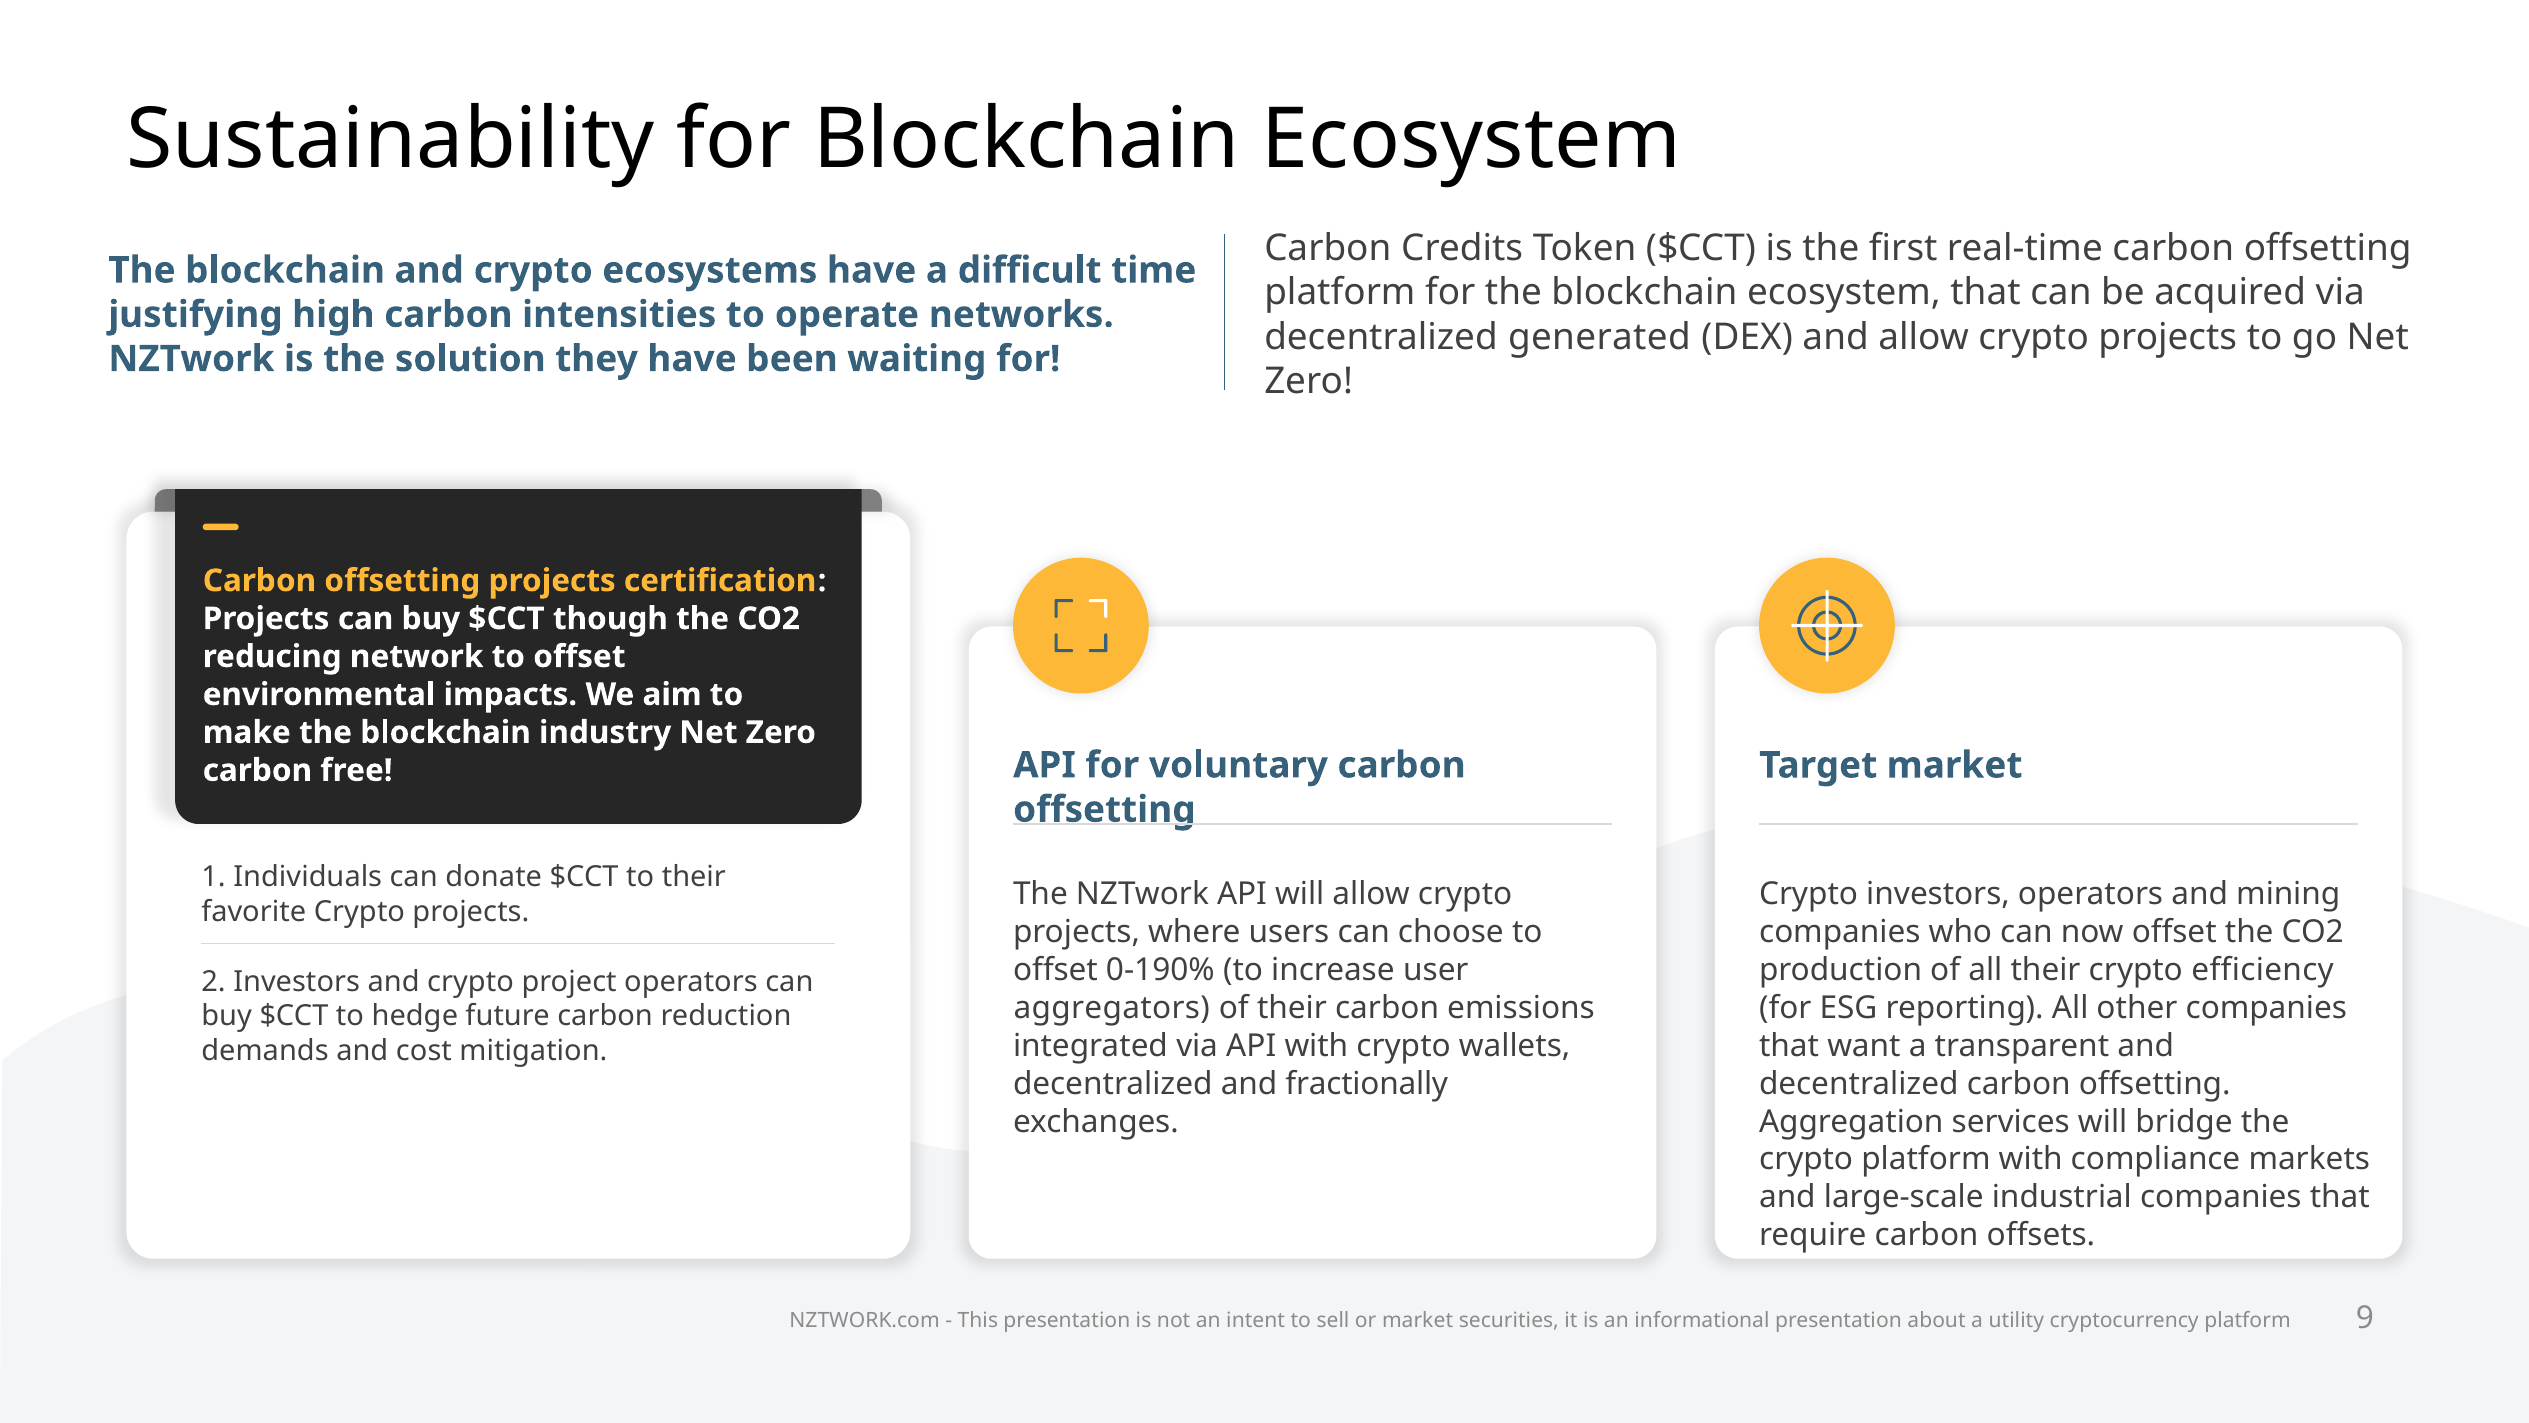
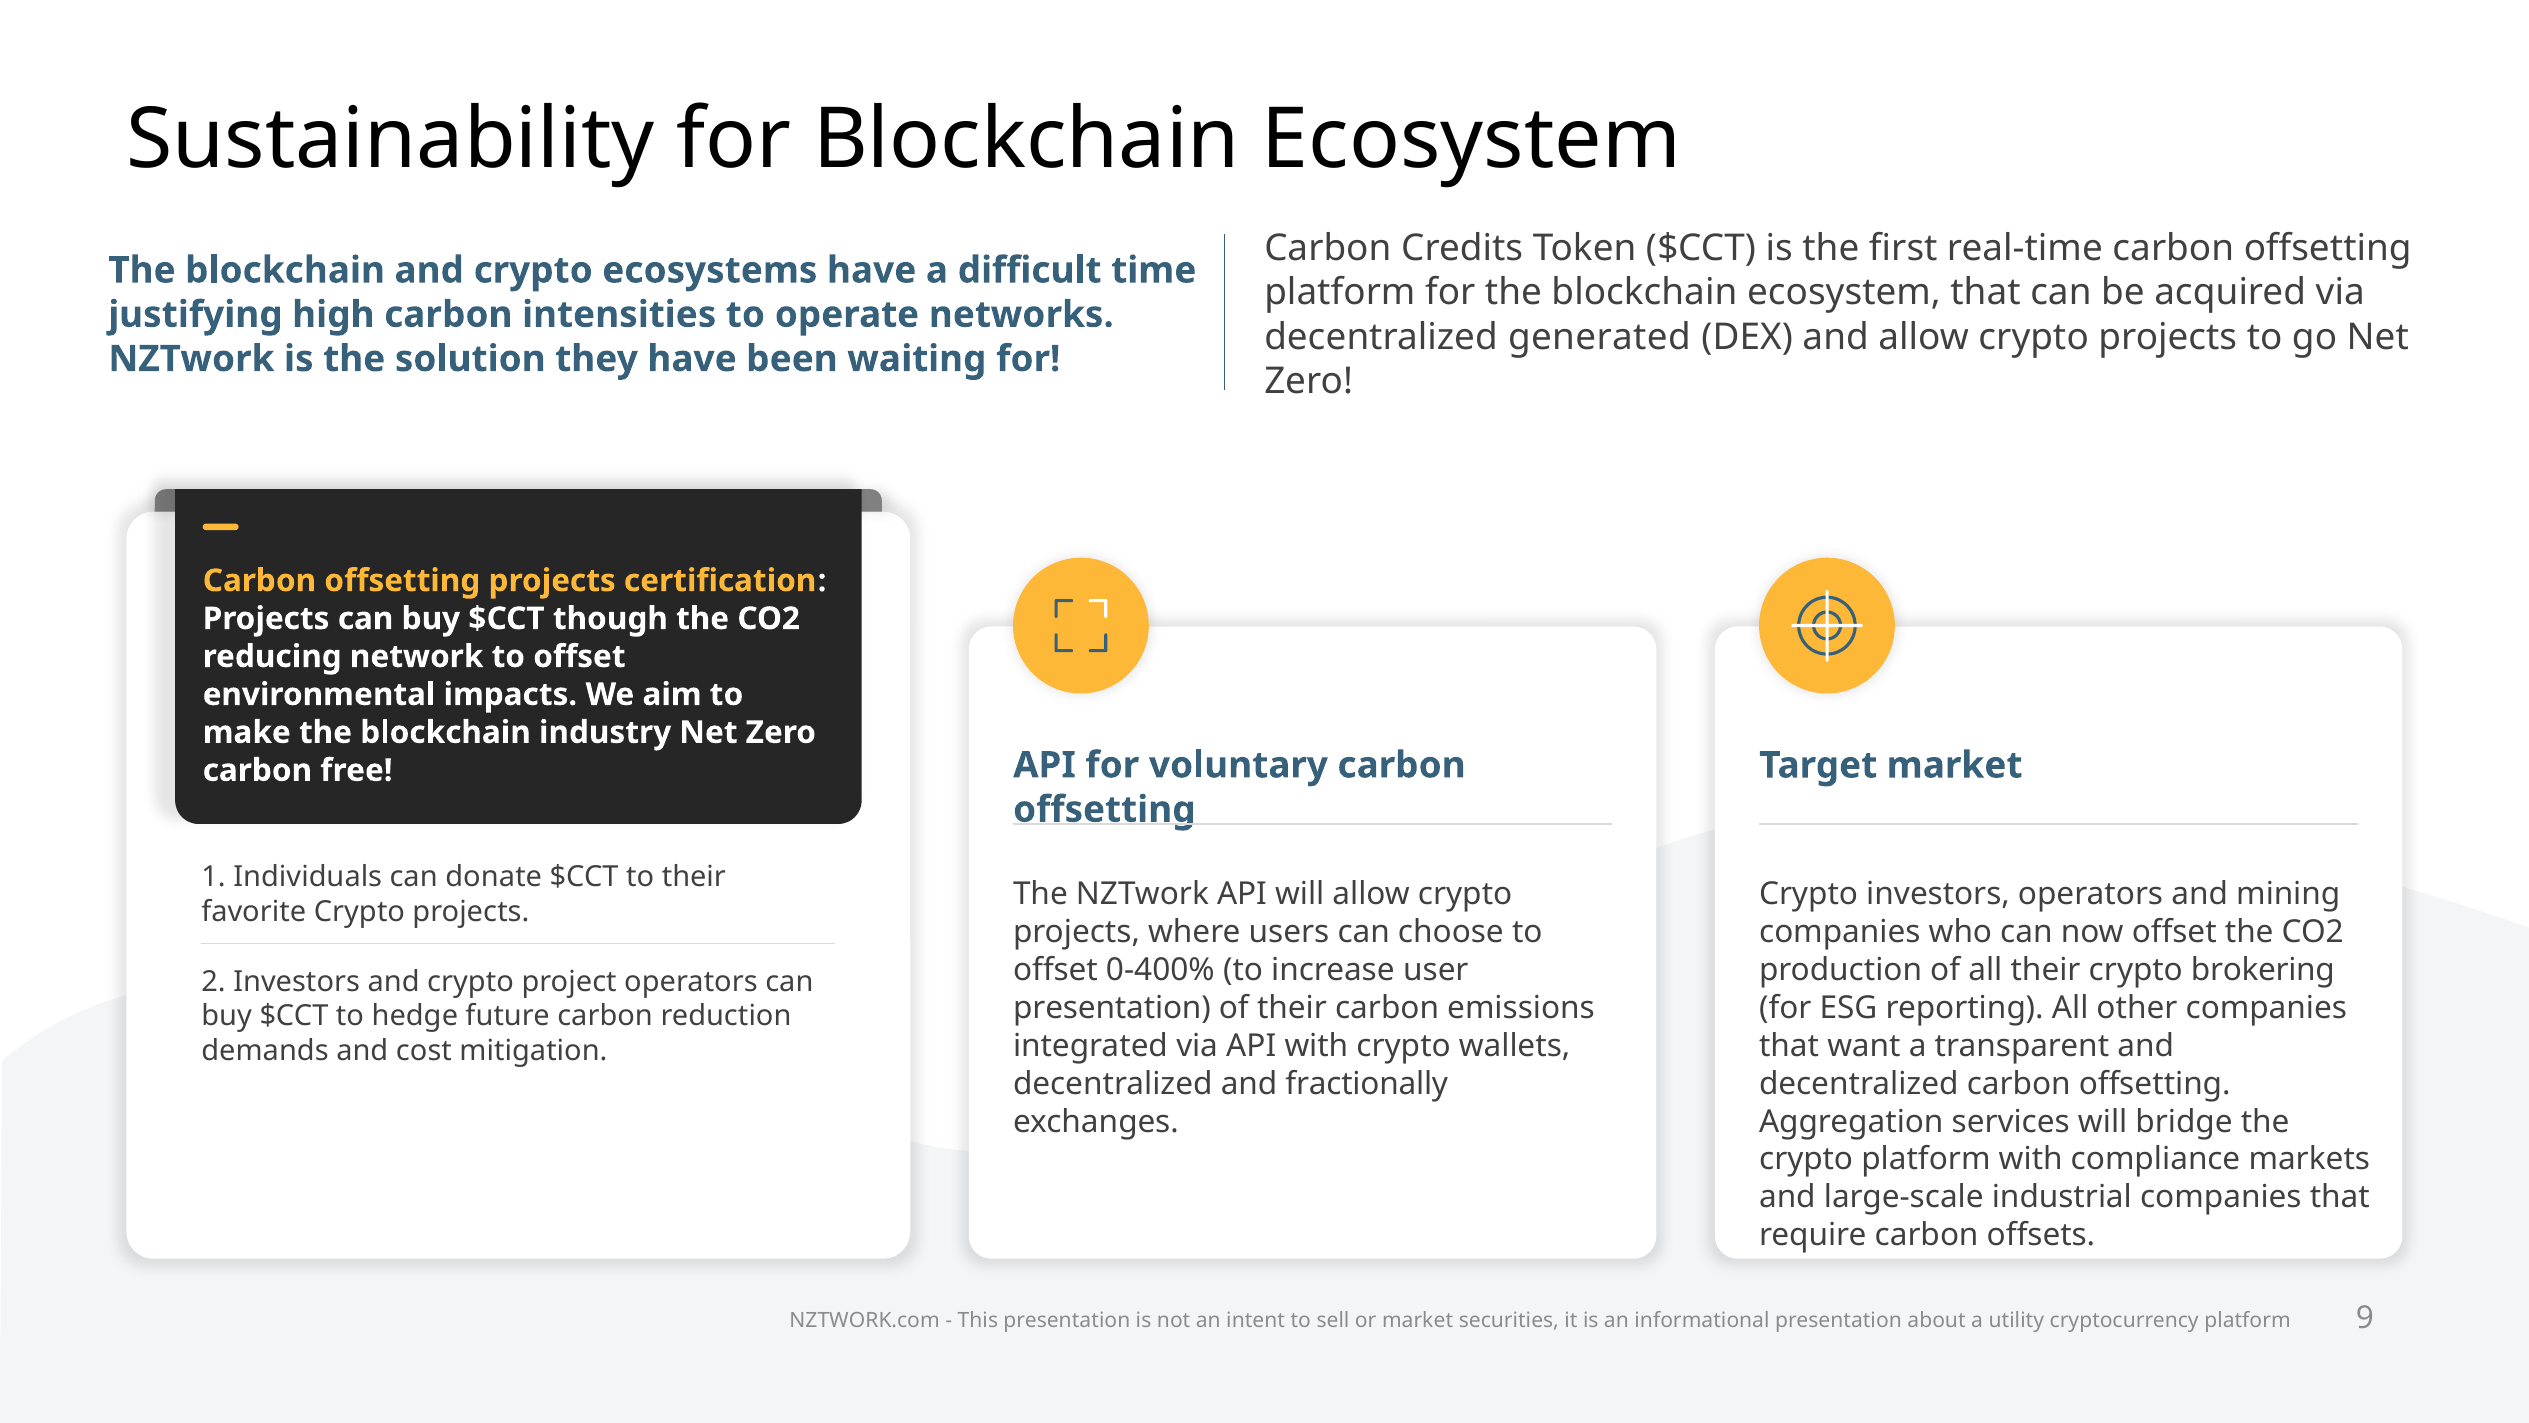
0-190%: 0-190% -> 0-400%
efficiency: efficiency -> brokering
aggregators at (1112, 1007): aggregators -> presentation
